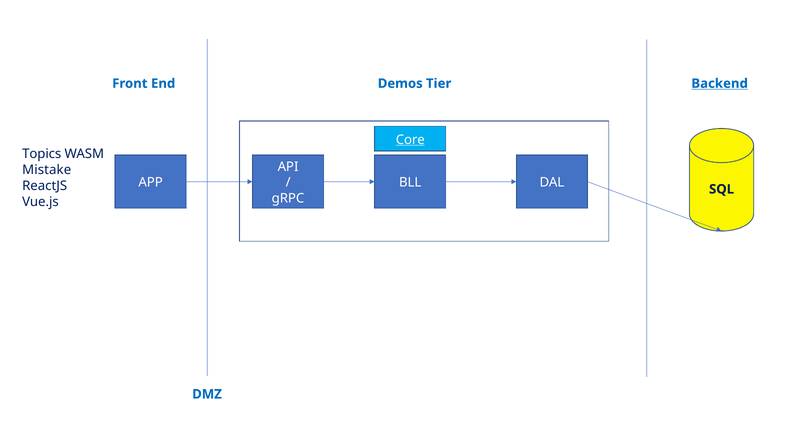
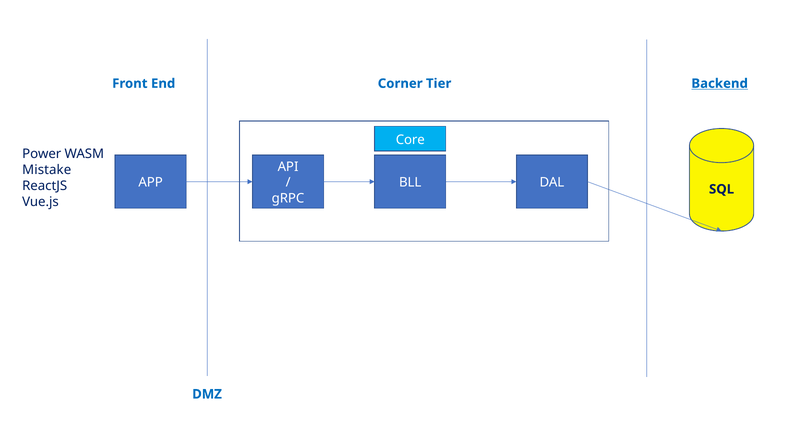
Demos: Demos -> Corner
Core underline: present -> none
Topics: Topics -> Power
